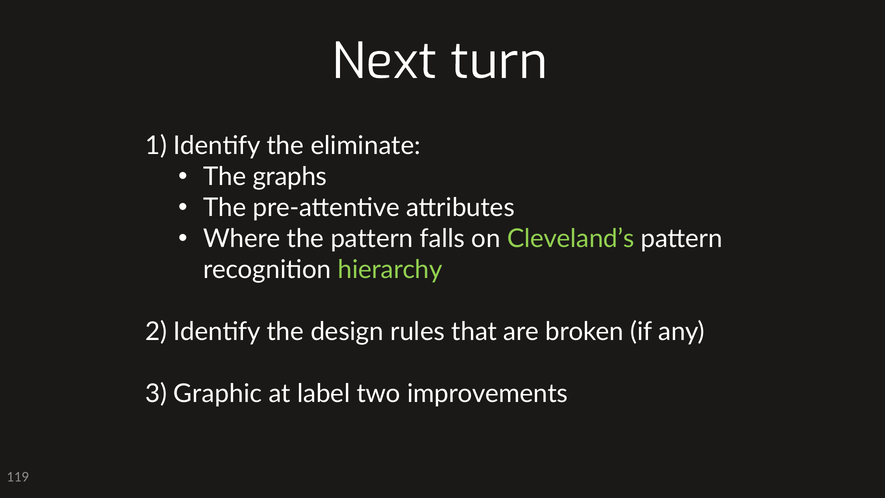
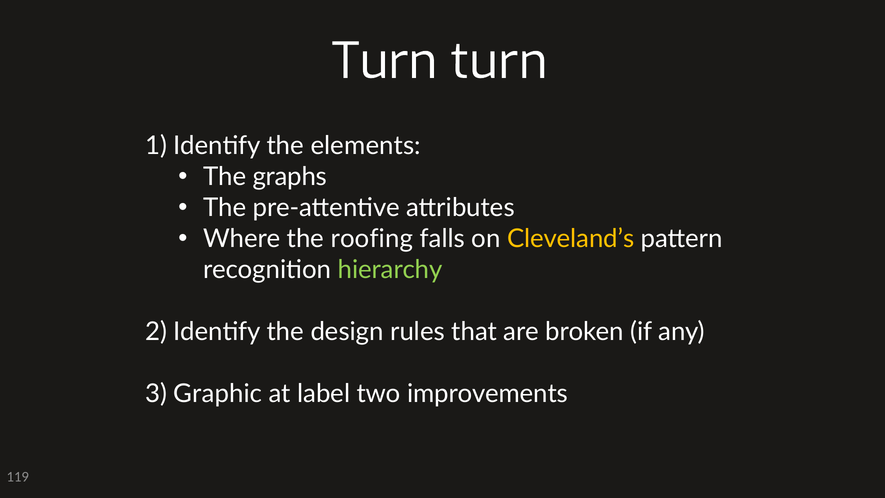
Next at (384, 61): Next -> Turn
eliminate: eliminate -> elements
the pattern: pattern -> roofing
Cleveland’s colour: light green -> yellow
